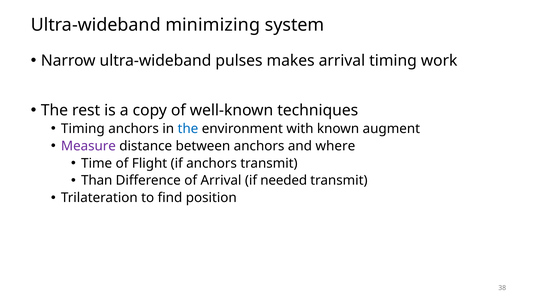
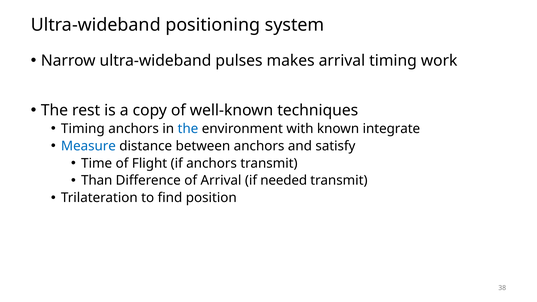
minimizing: minimizing -> positioning
augment: augment -> integrate
Measure colour: purple -> blue
where: where -> satisfy
